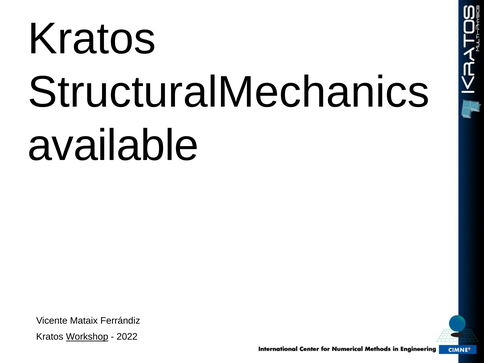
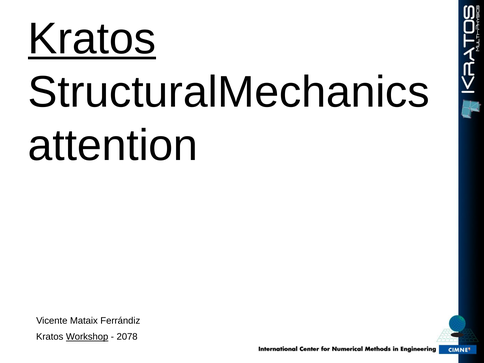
Kratos at (92, 39) underline: none -> present
available: available -> attention
2022: 2022 -> 2078
